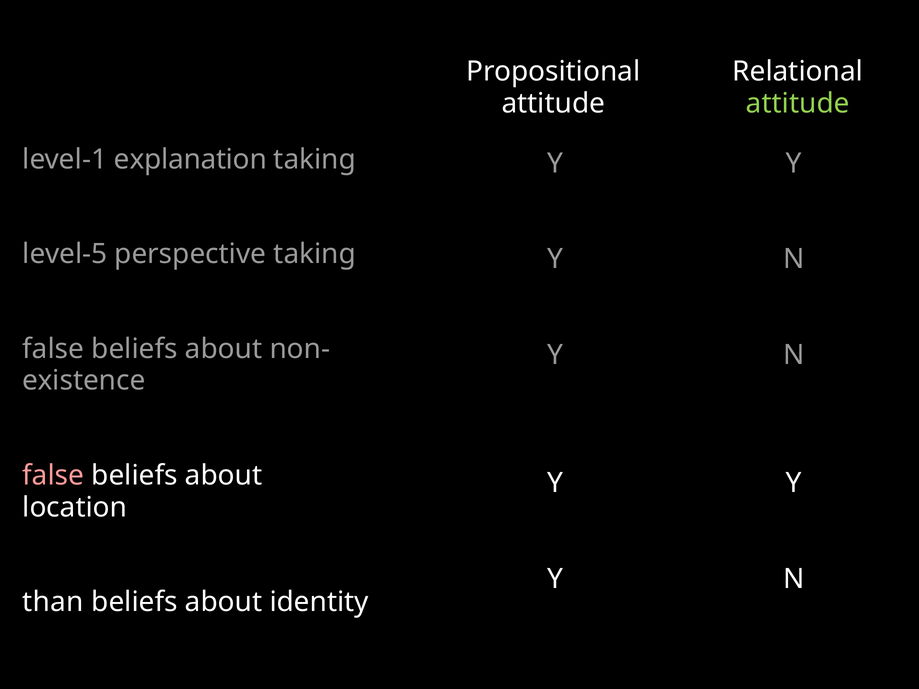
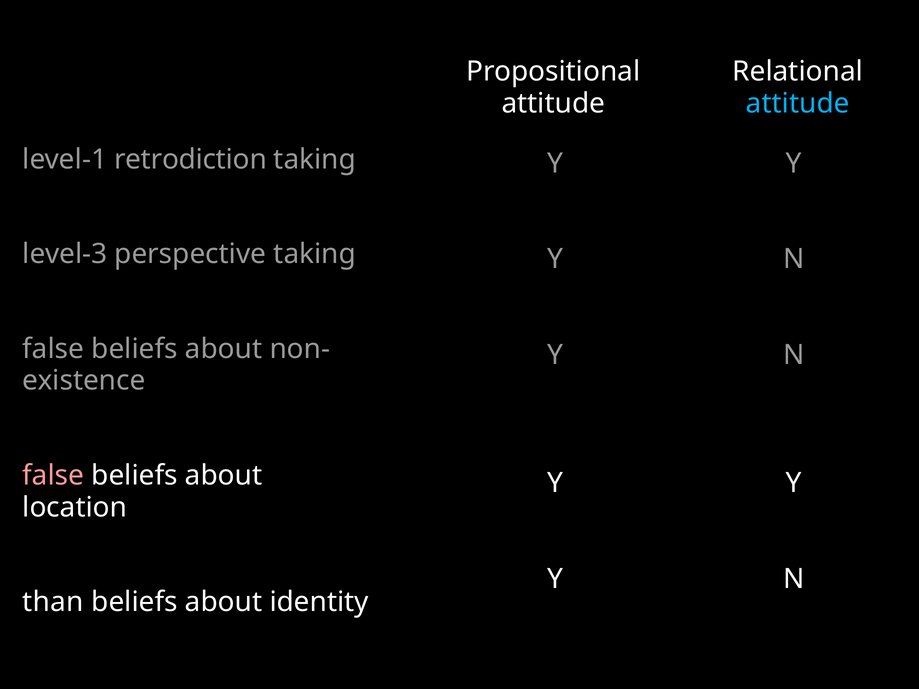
attitude at (798, 103) colour: light green -> light blue
explanation: explanation -> retrodiction
level-5: level-5 -> level-3
